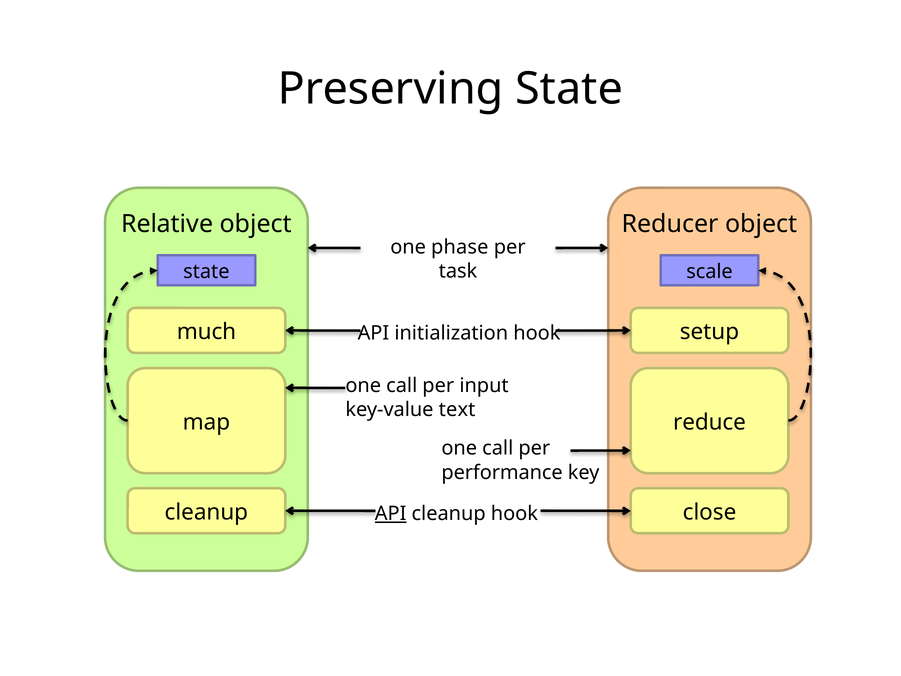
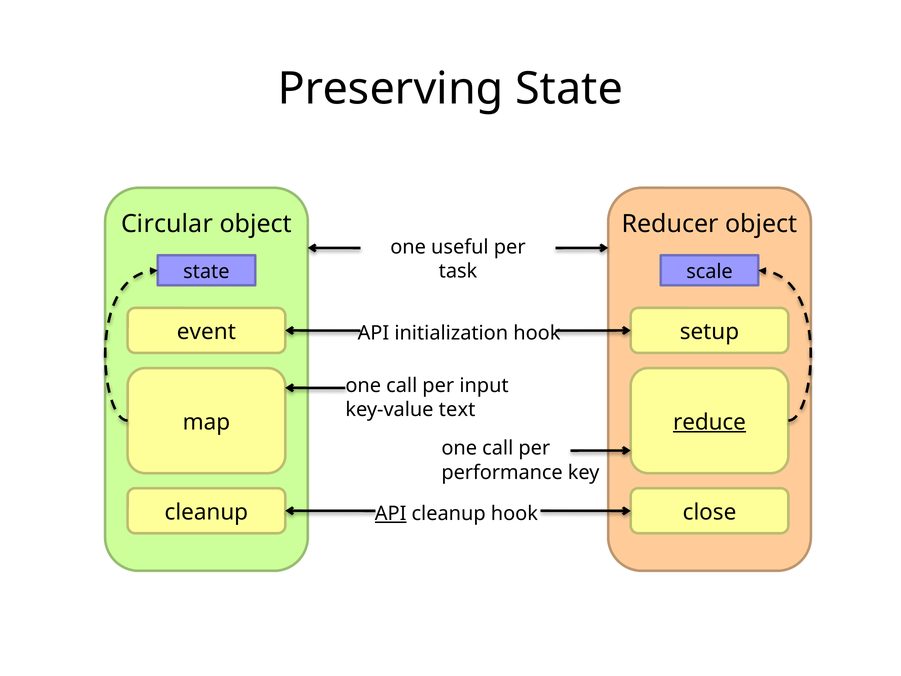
Relative: Relative -> Circular
phase: phase -> useful
much: much -> event
reduce underline: none -> present
